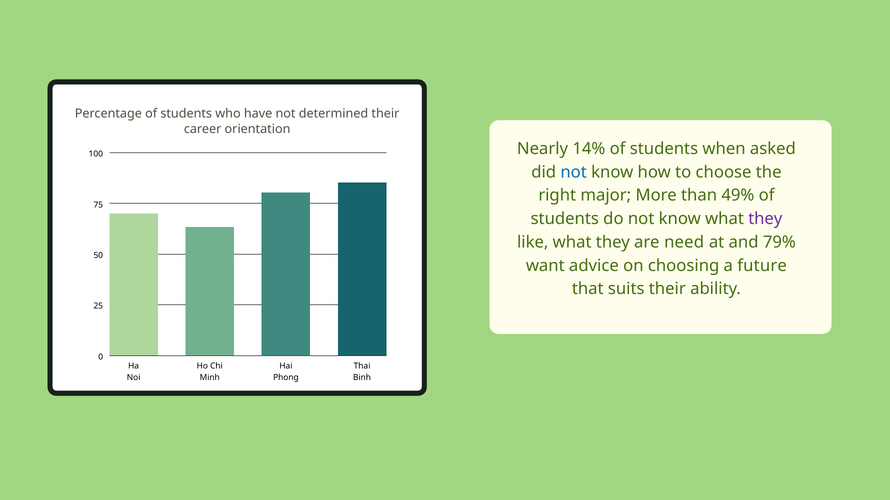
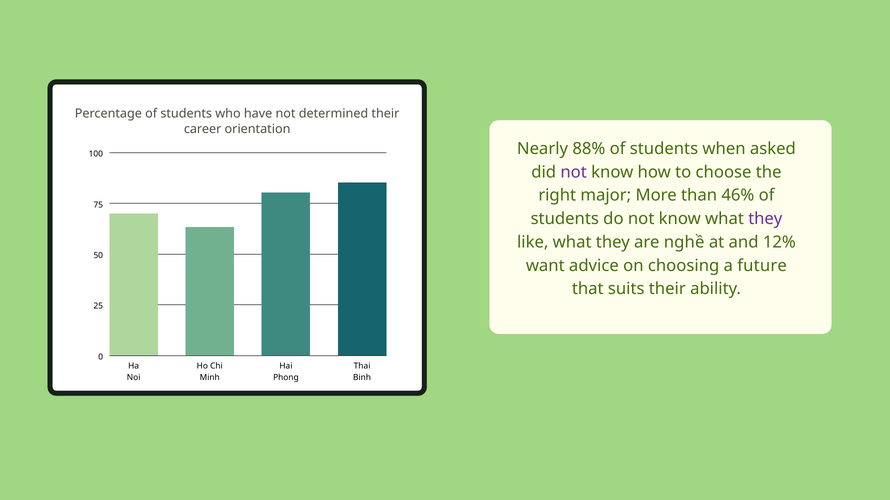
14%: 14% -> 88%
not at (574, 172) colour: blue -> purple
49%: 49% -> 46%
need: need -> nghề
79%: 79% -> 12%
